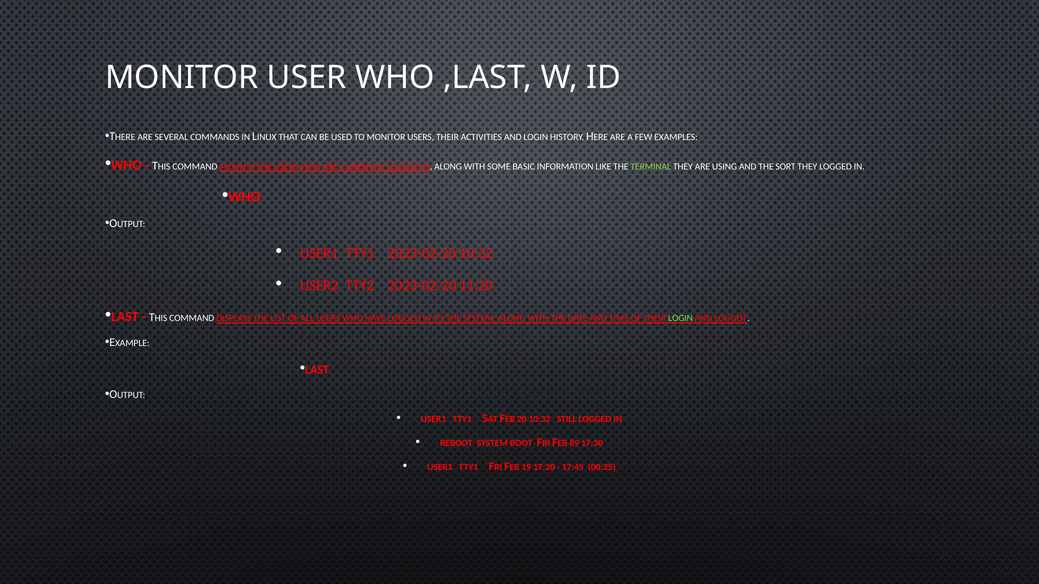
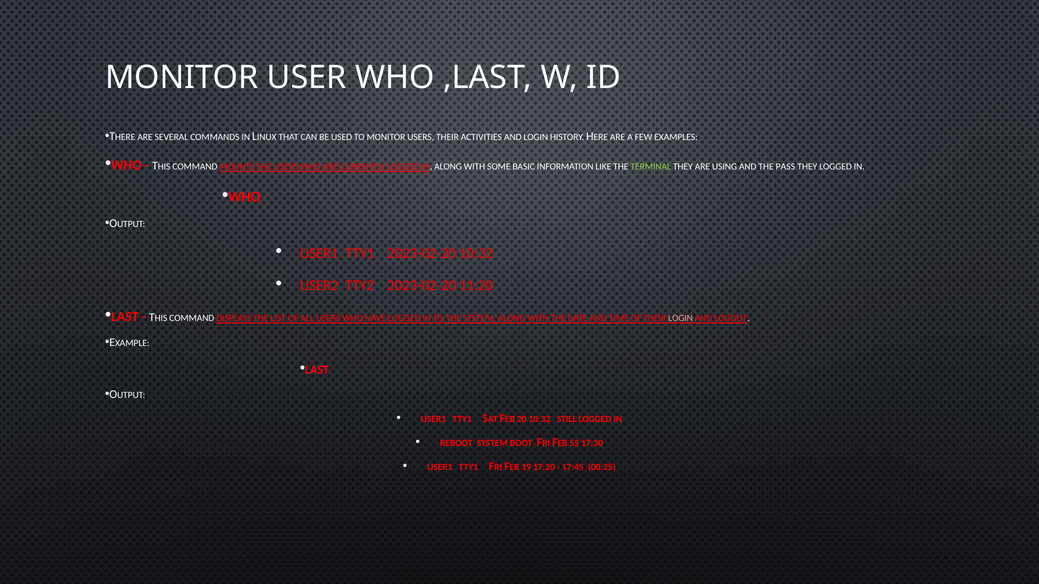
SORT: SORT -> PASS
LOGIN at (681, 319) colour: light green -> pink
89: 89 -> 55
